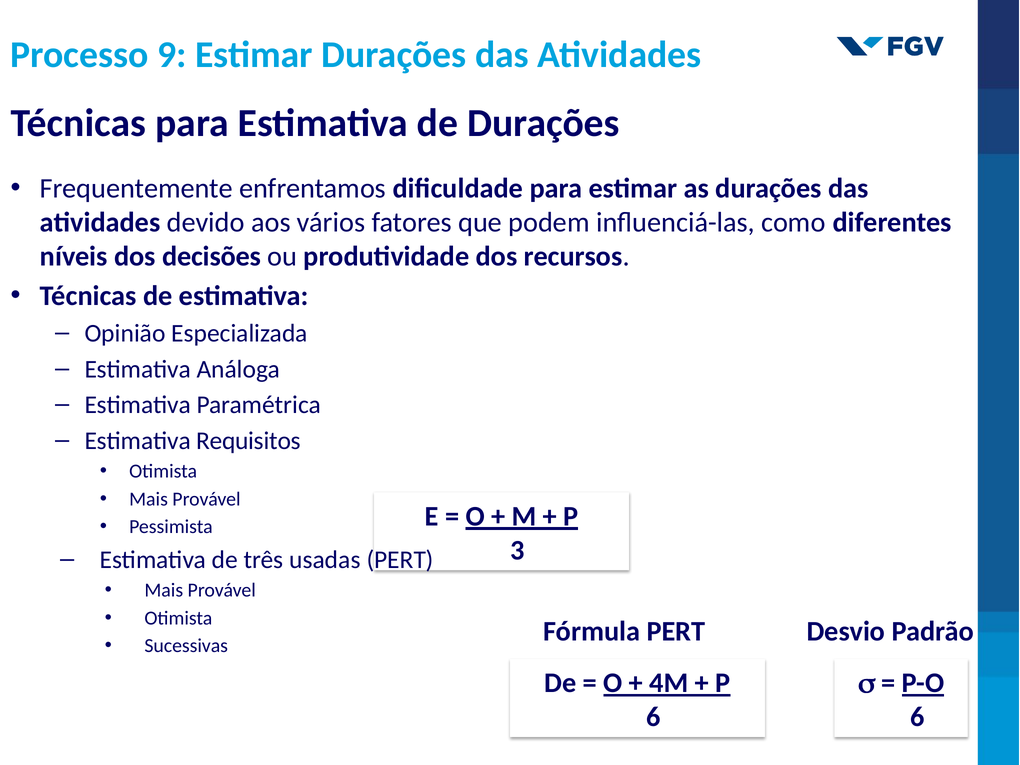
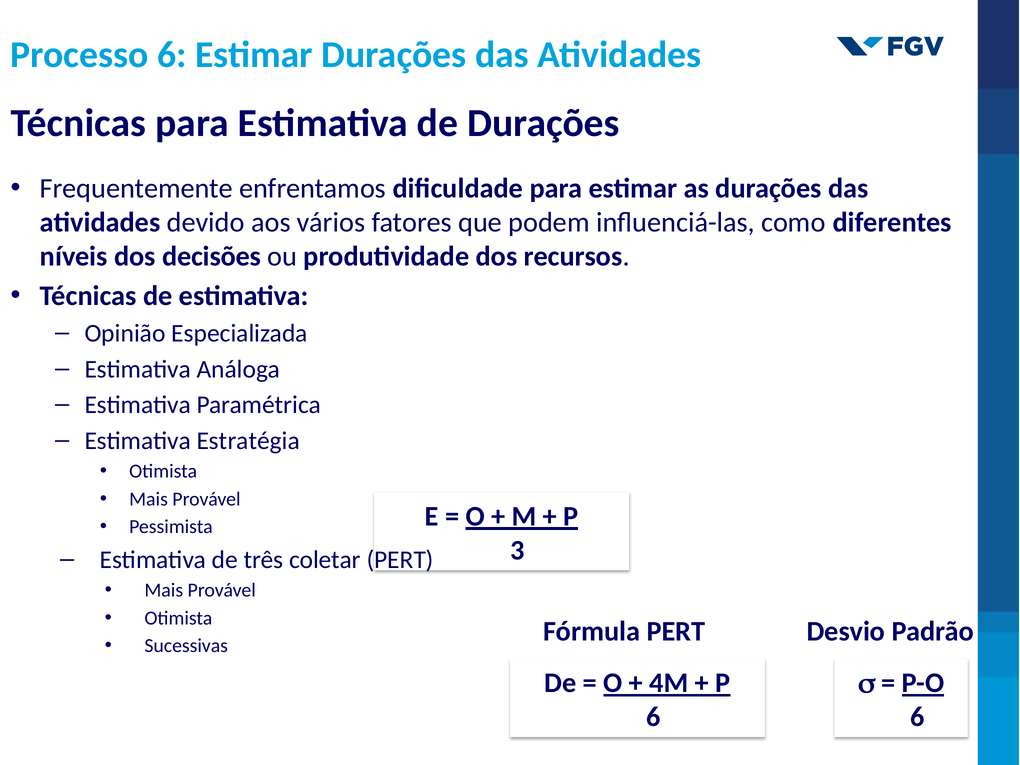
Processo 9: 9 -> 6
Requisitos: Requisitos -> Estratégia
usadas: usadas -> coletar
